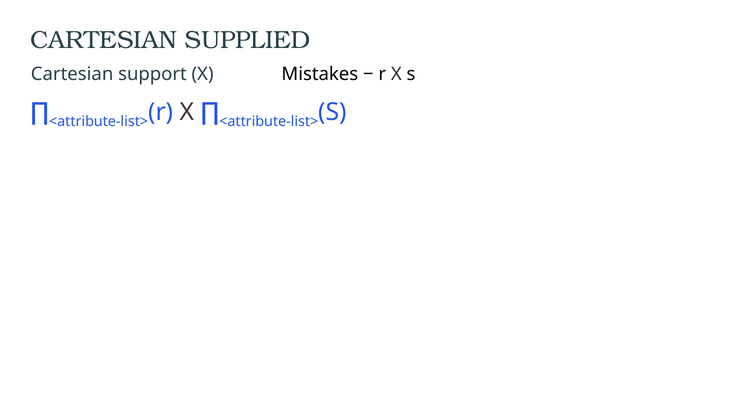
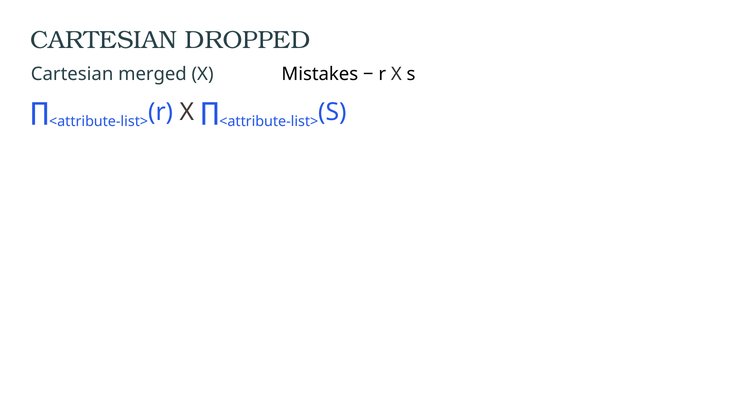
SUPPLIED: SUPPLIED -> DROPPED
support: support -> merged
